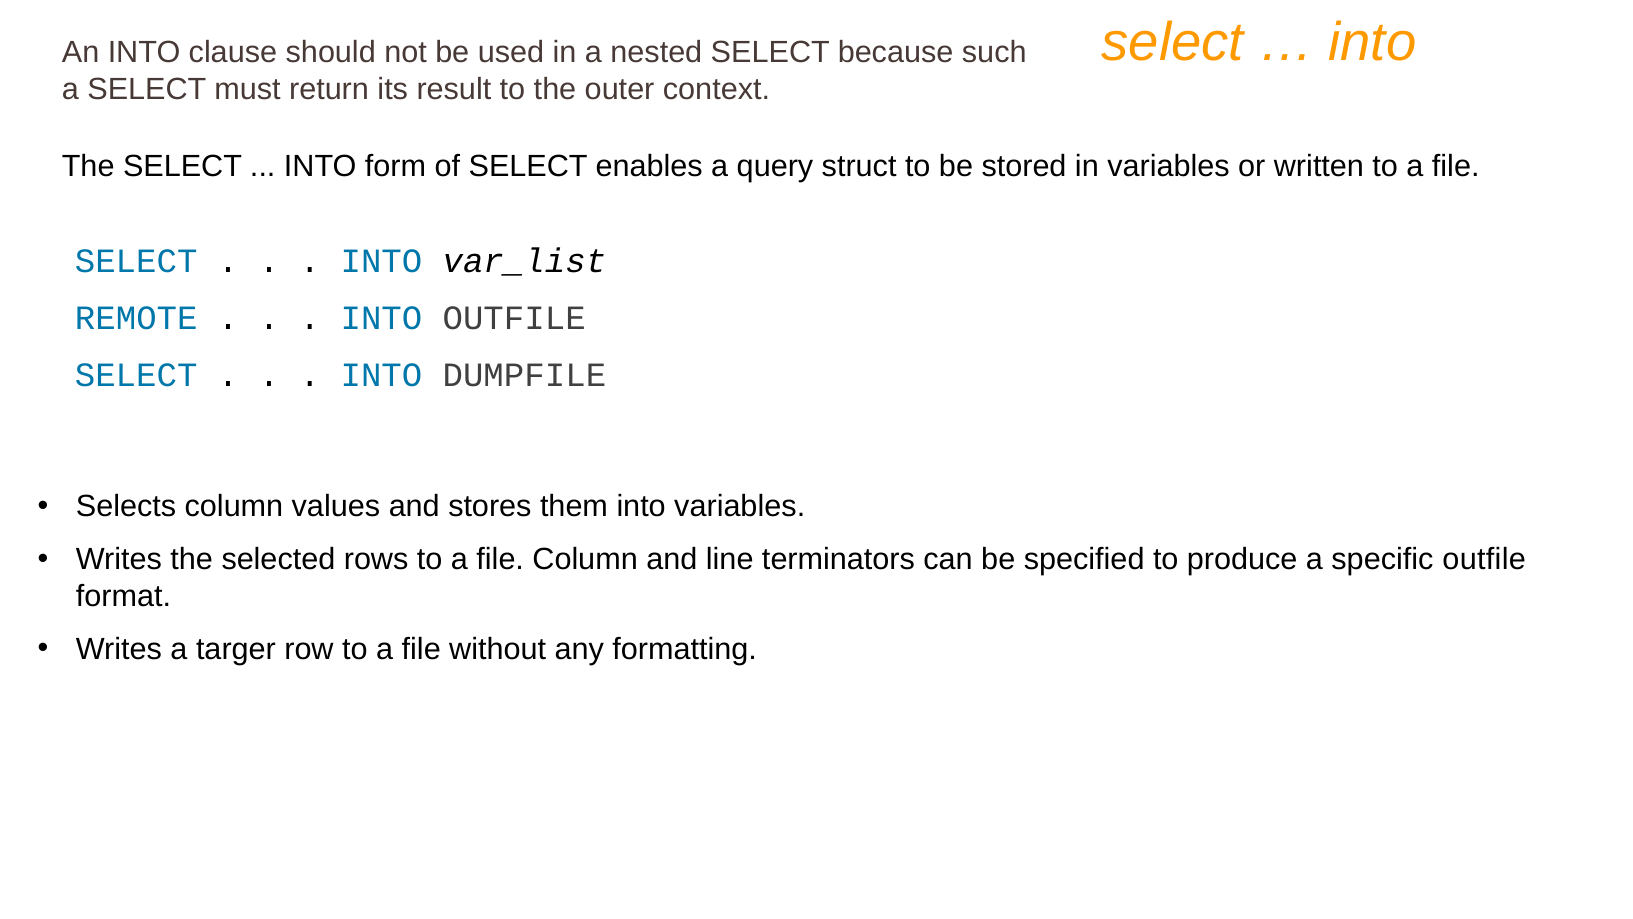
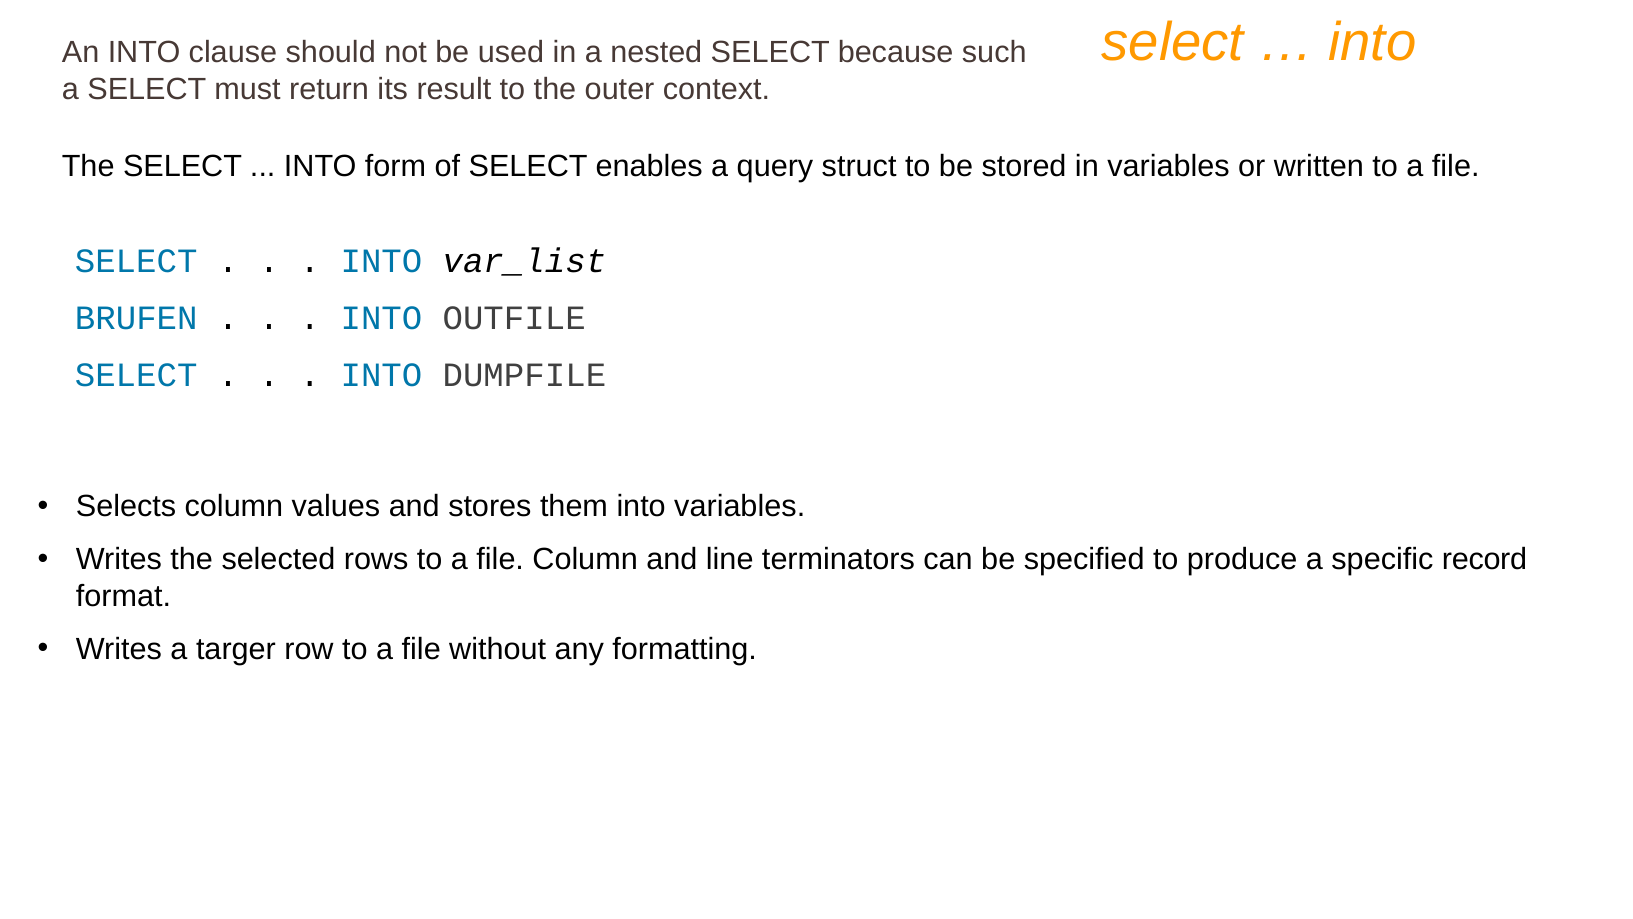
REMOTE: REMOTE -> BRUFEN
specific outfile: outfile -> record
